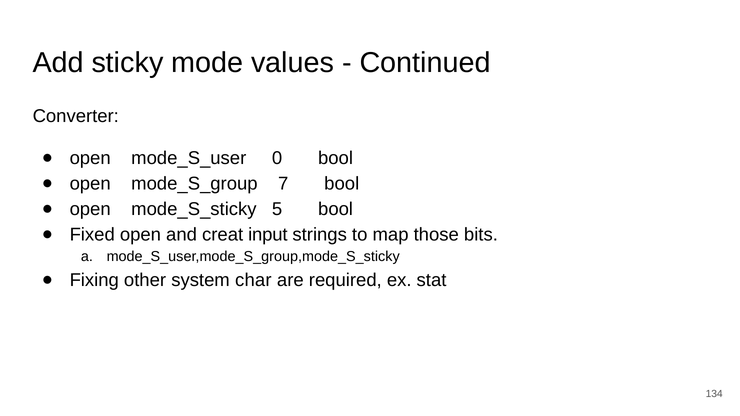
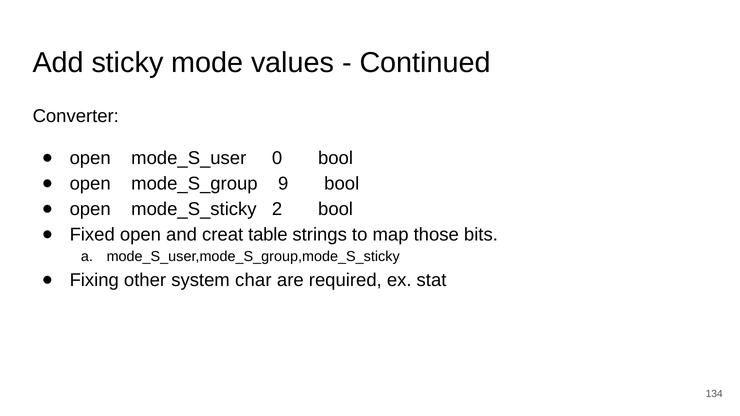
7: 7 -> 9
5: 5 -> 2
input: input -> table
